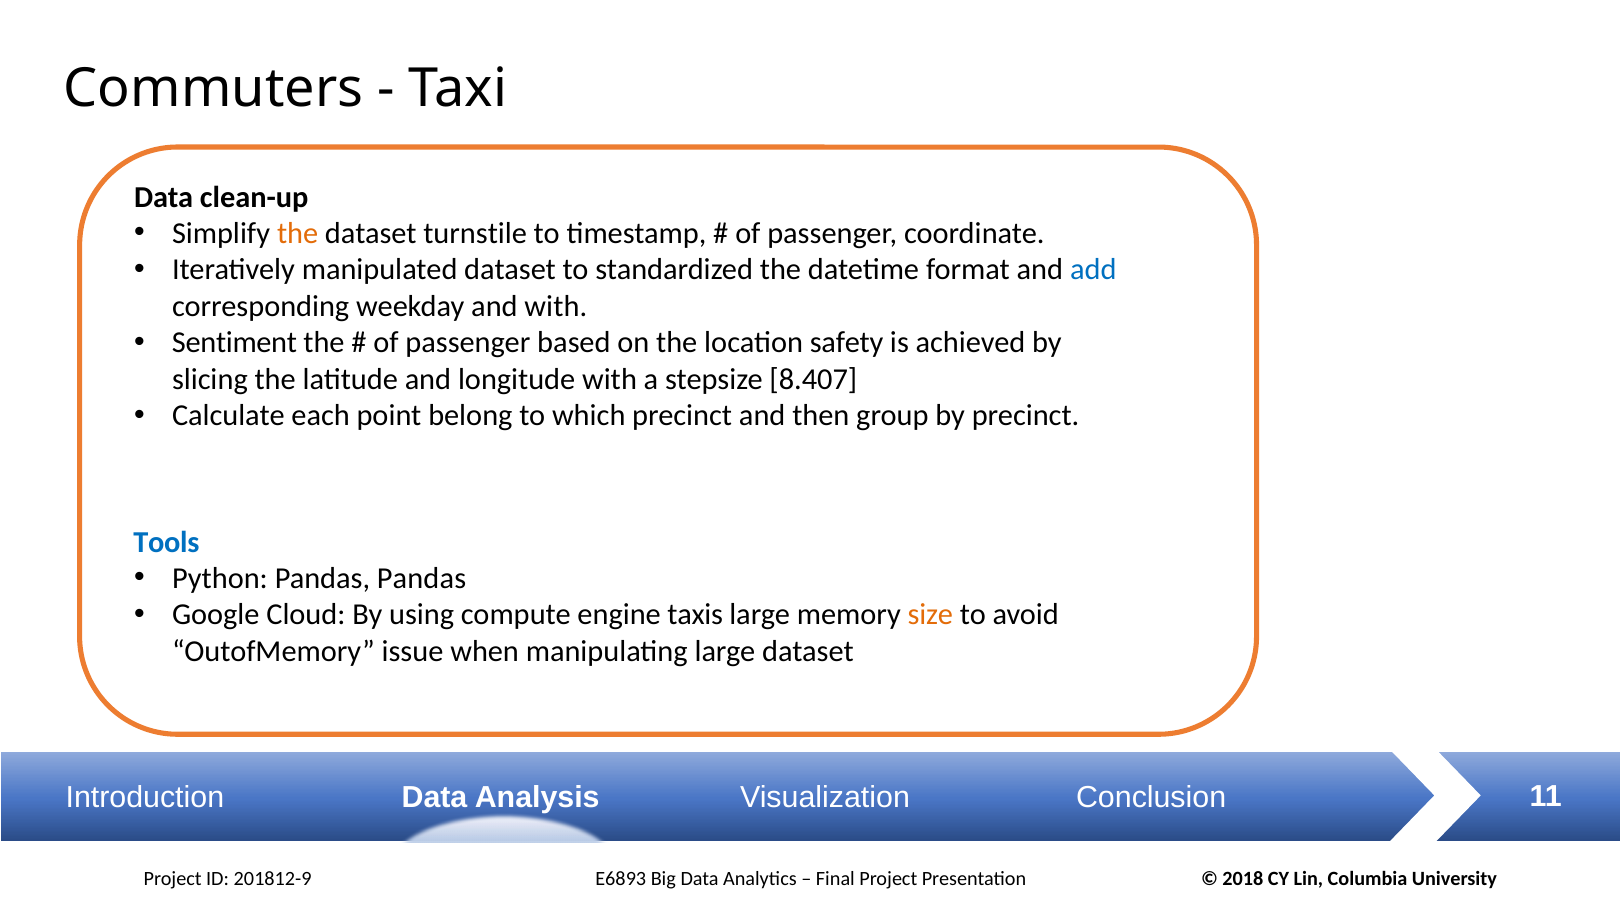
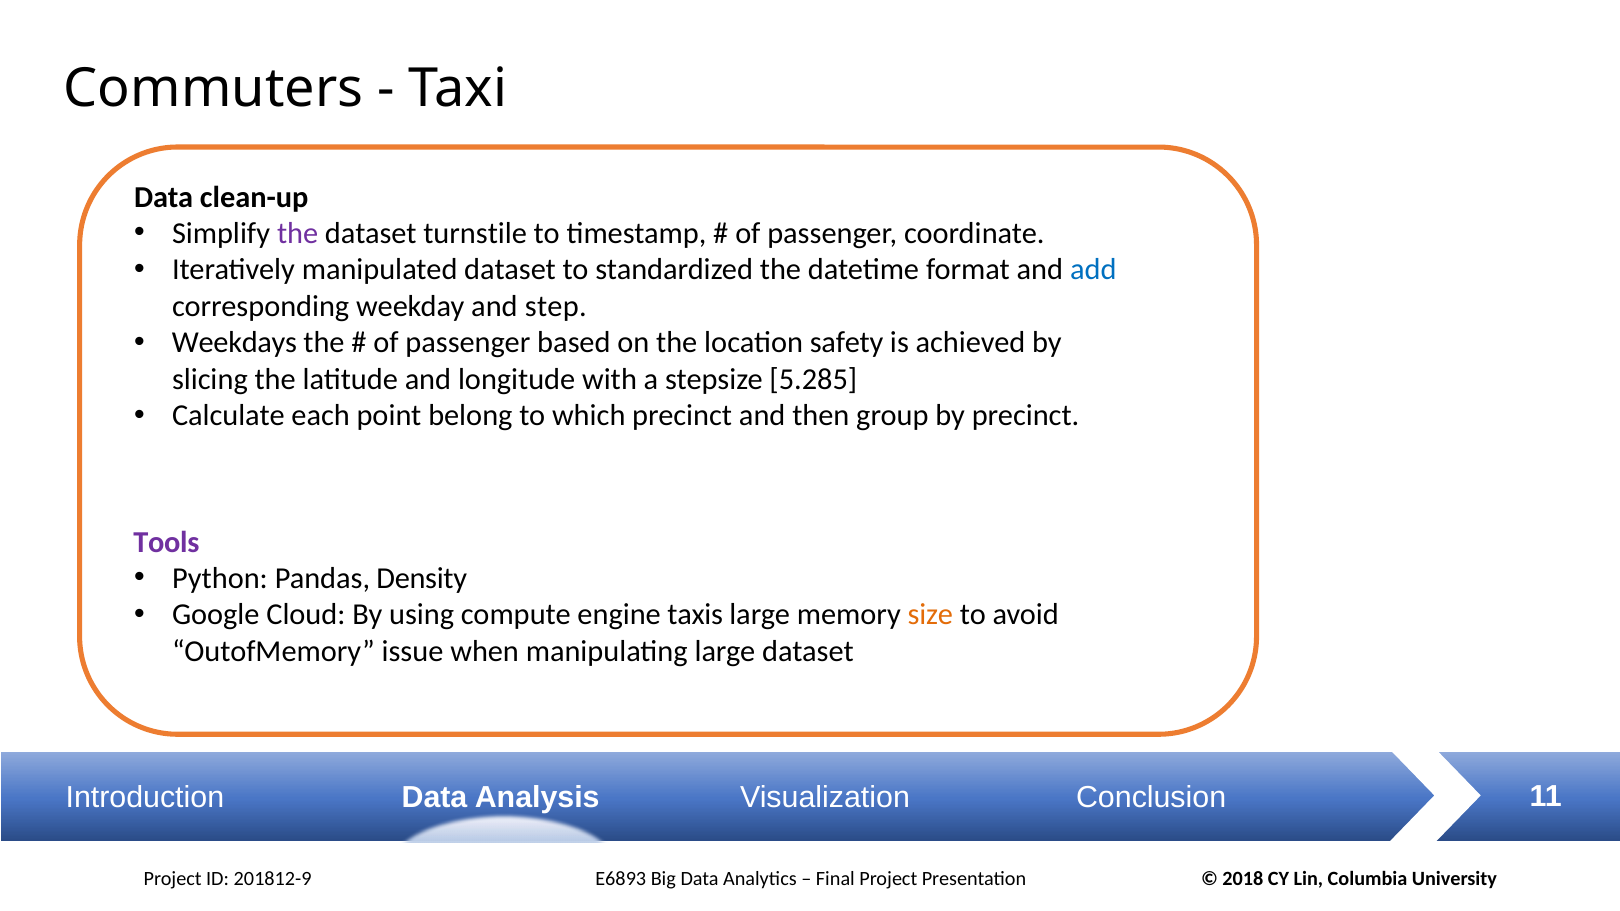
the at (298, 234) colour: orange -> purple
and with: with -> step
Sentiment: Sentiment -> Weekdays
8.407: 8.407 -> 5.285
Tools colour: blue -> purple
Pandas Pandas: Pandas -> Density
